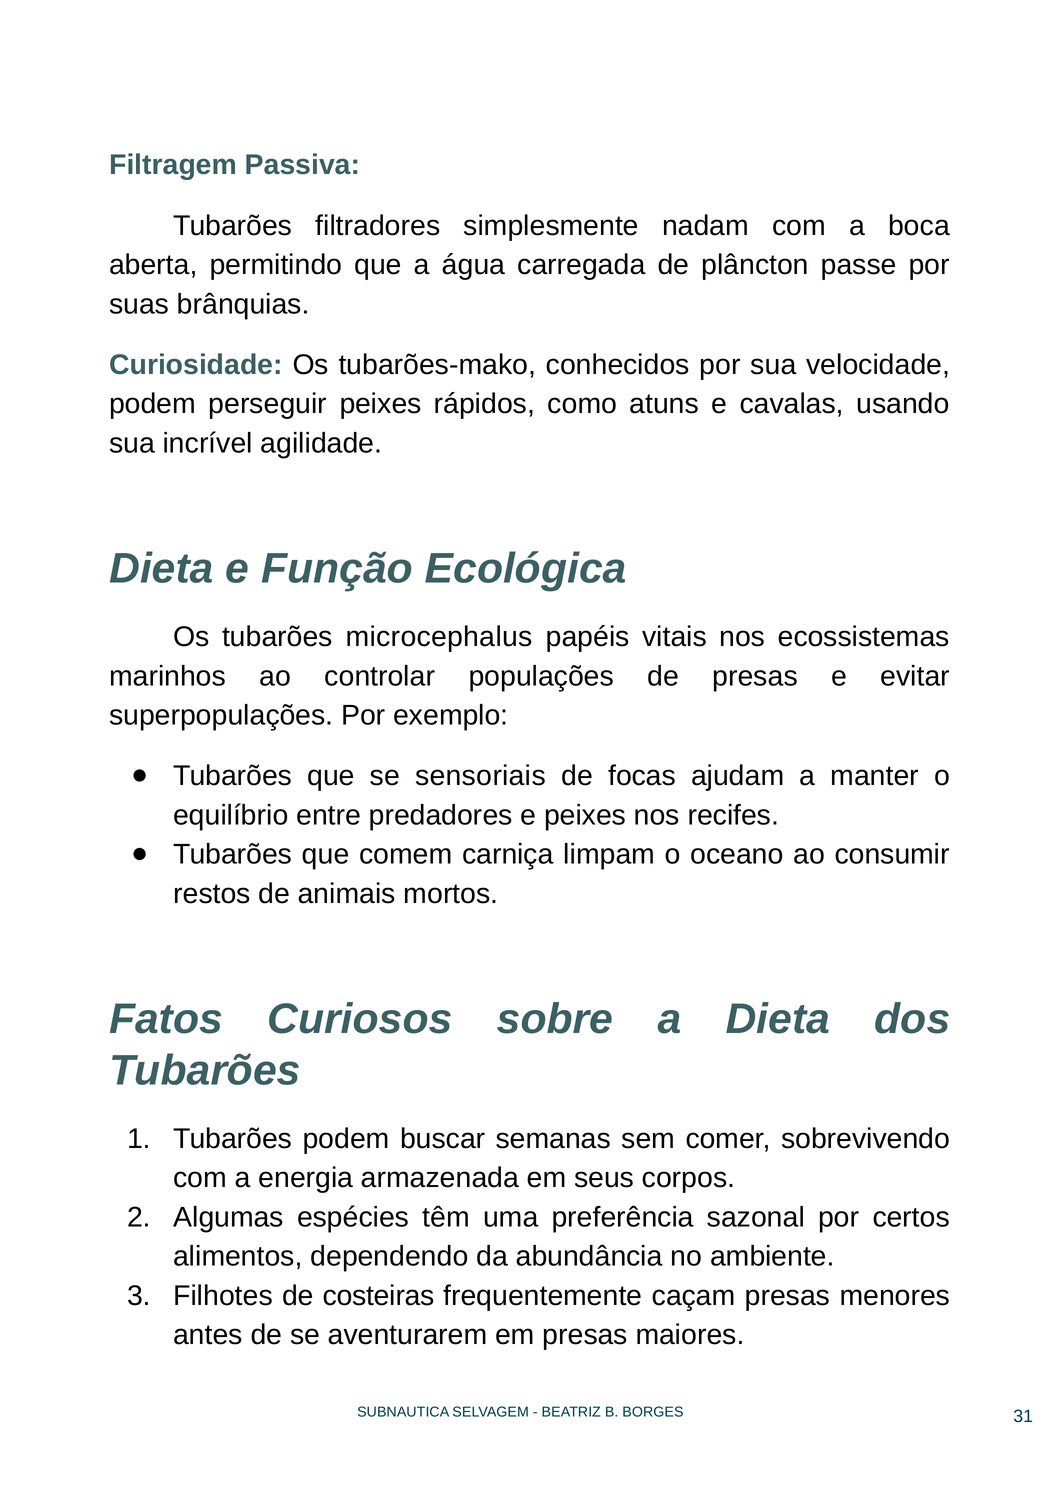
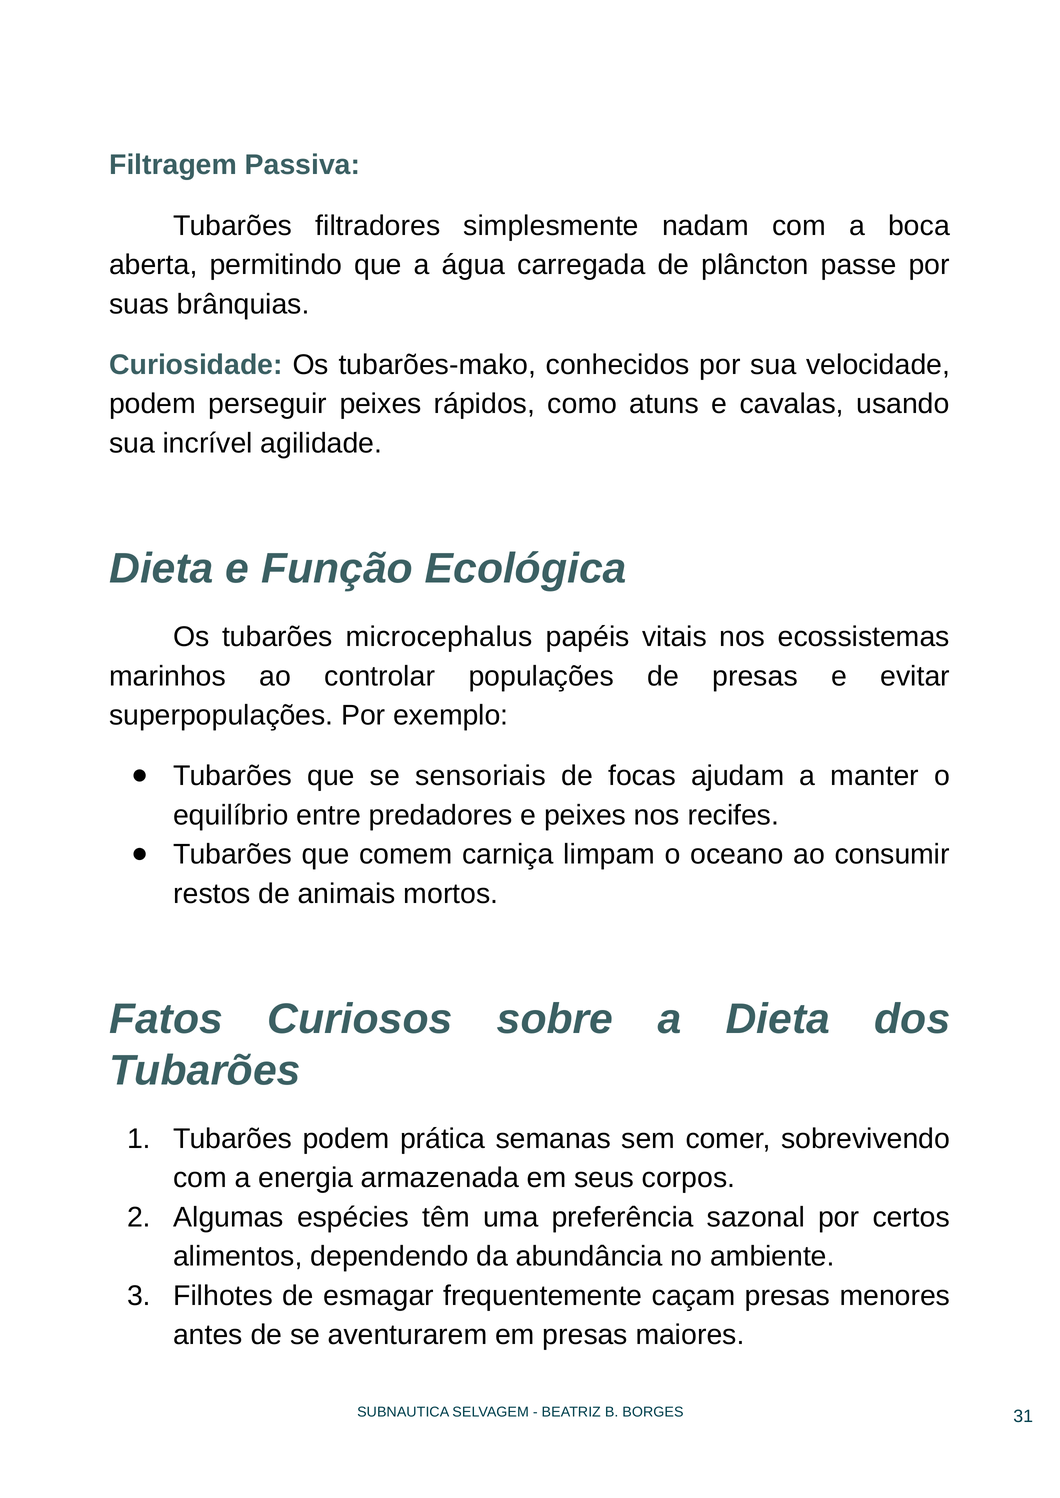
buscar: buscar -> prática
costeiras: costeiras -> esmagar
